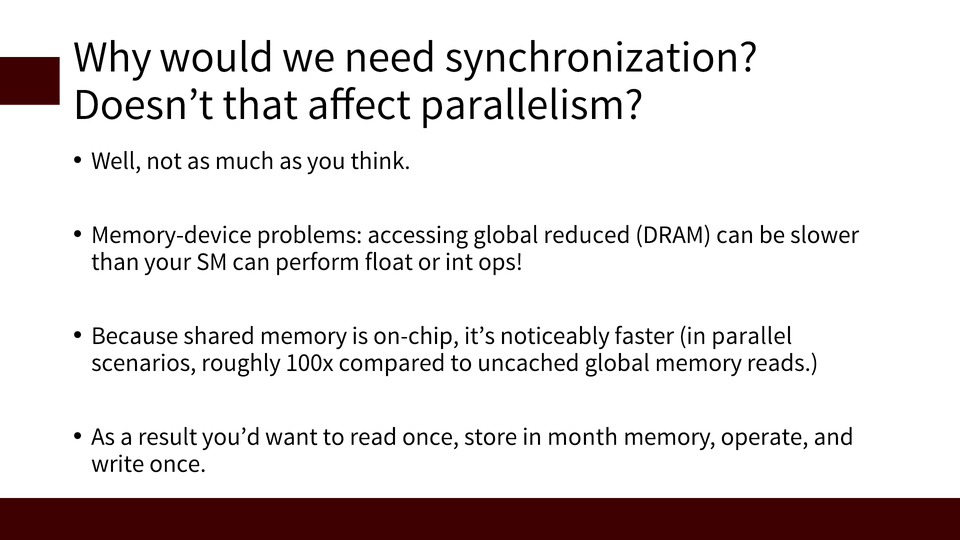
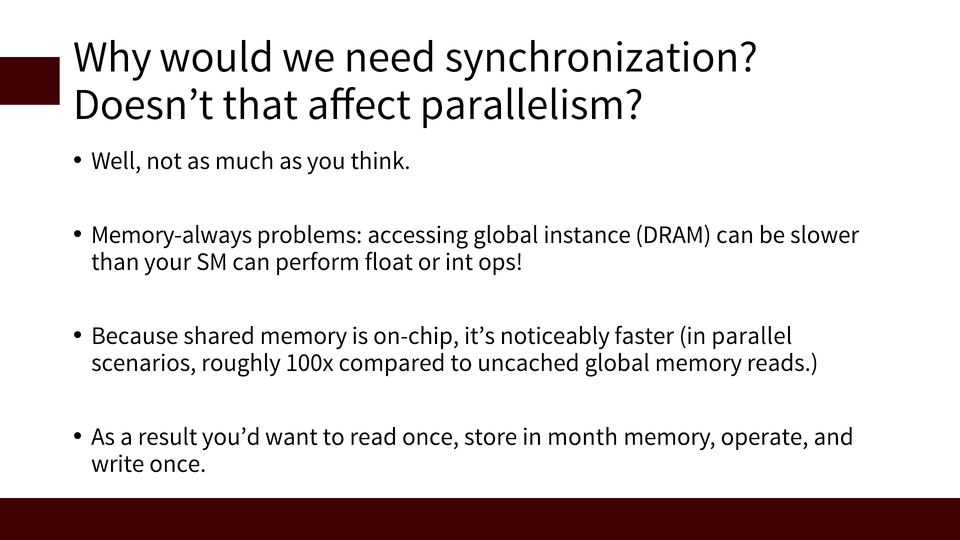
Memory-device: Memory-device -> Memory-always
reduced: reduced -> instance
